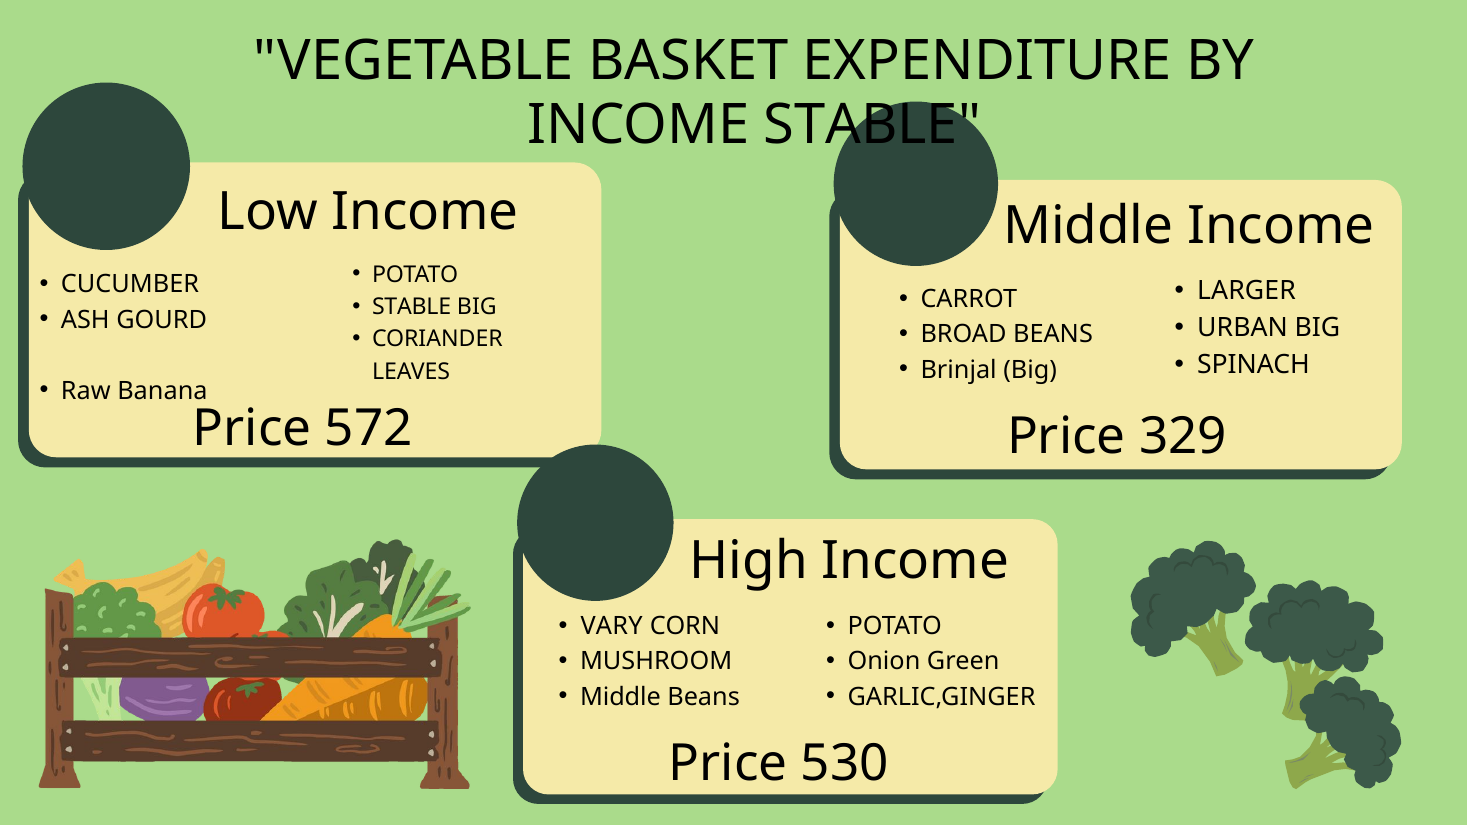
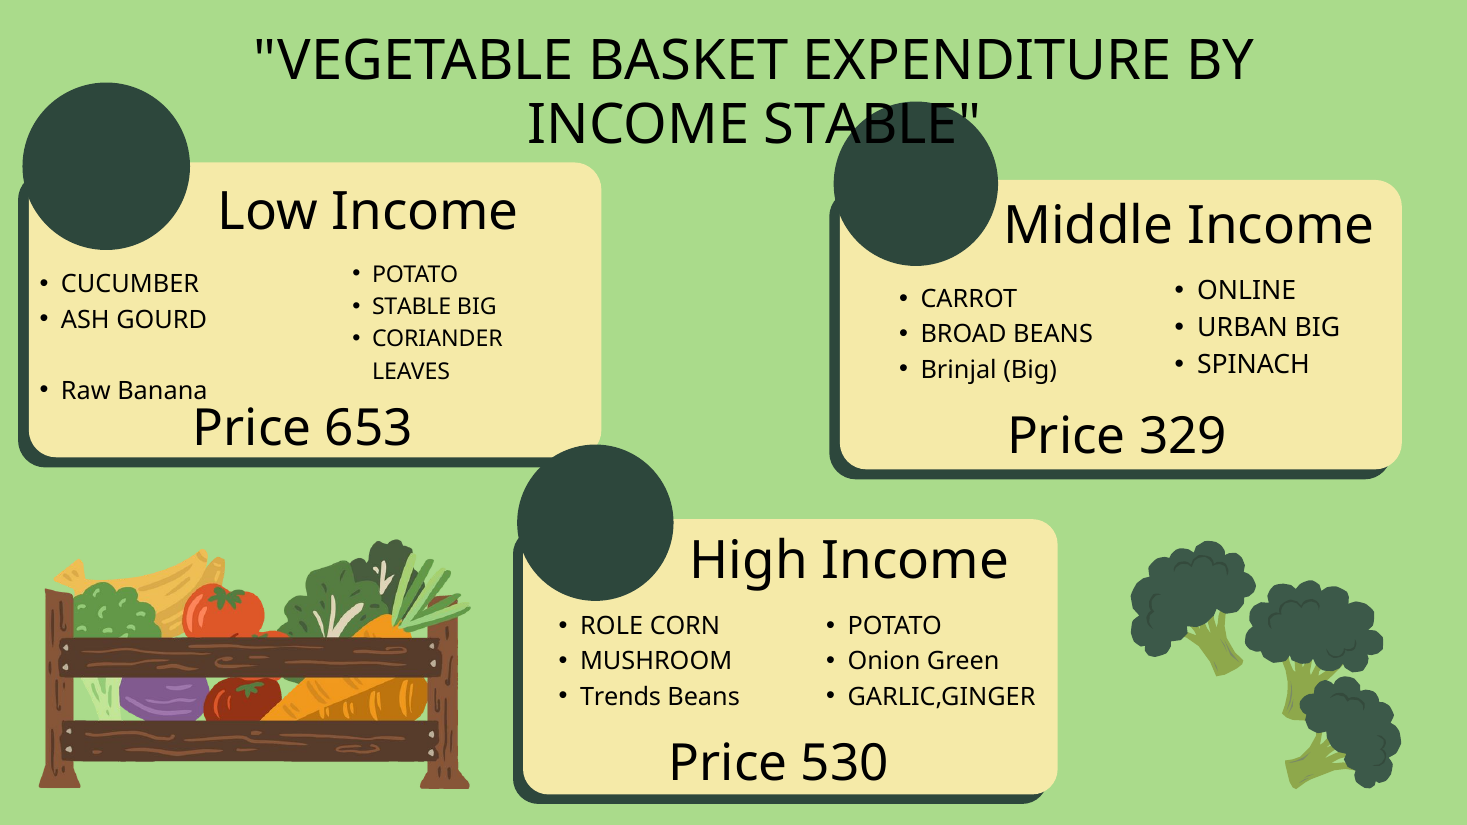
LARGER: LARGER -> ONLINE
572: 572 -> 653
VARY: VARY -> ROLE
Middle at (620, 697): Middle -> Trends
